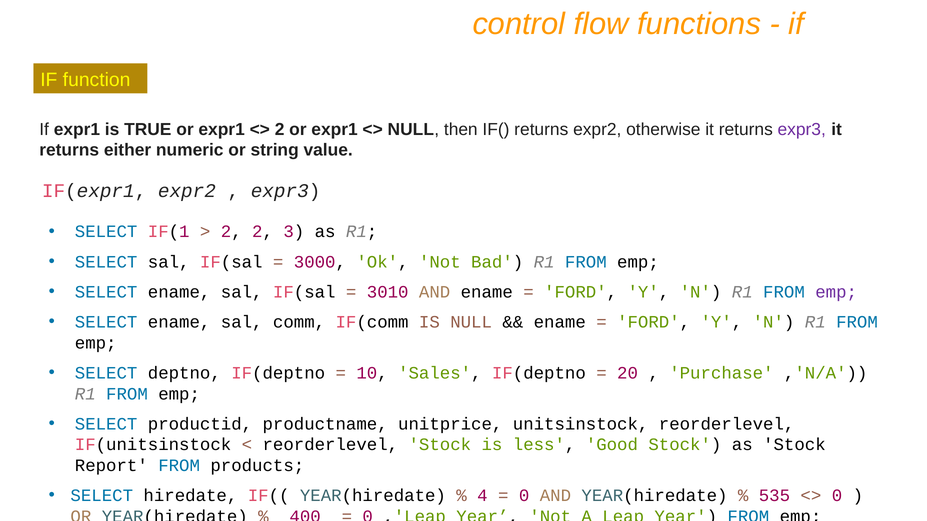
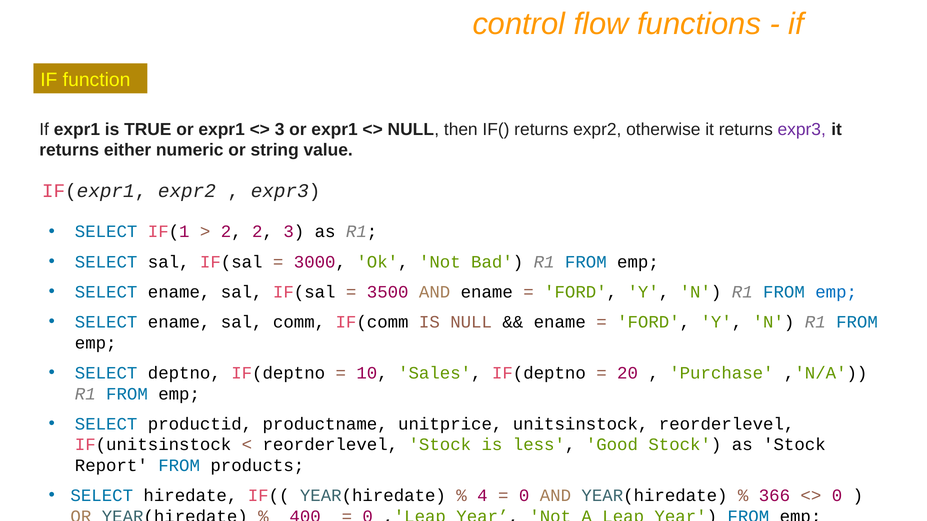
2 at (280, 129): 2 -> 3
3010: 3010 -> 3500
emp at (836, 292) colour: purple -> blue
535: 535 -> 366
